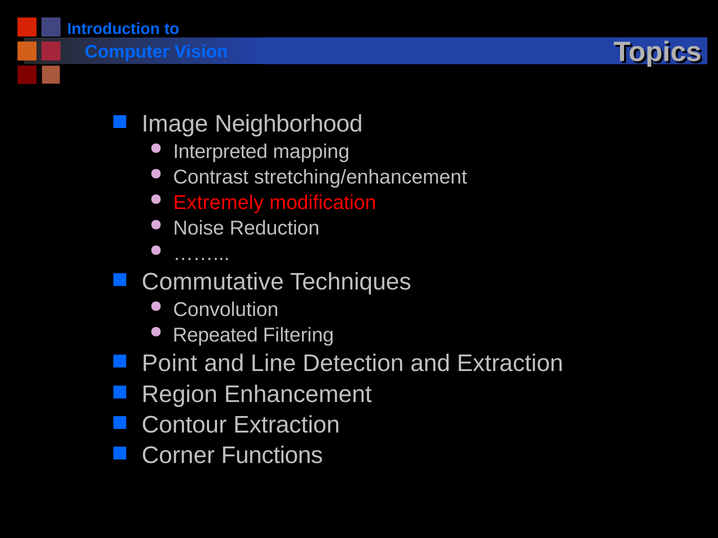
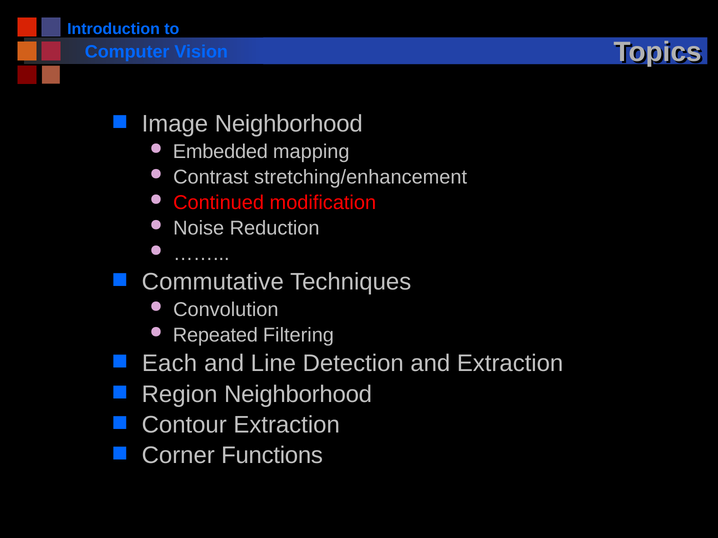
Interpreted: Interpreted -> Embedded
Extremely: Extremely -> Continued
Point: Point -> Each
Region Enhancement: Enhancement -> Neighborhood
